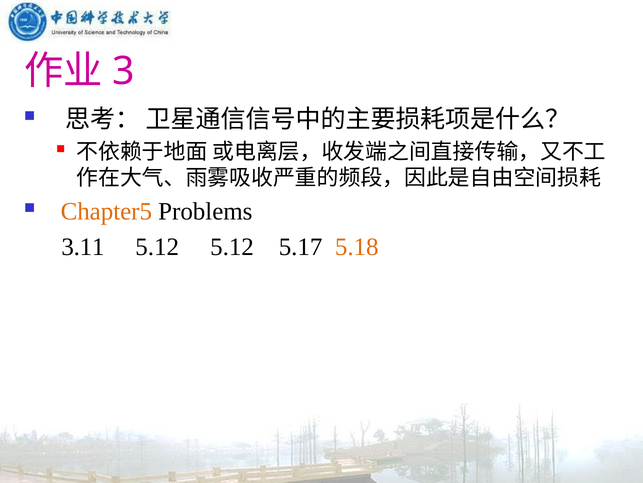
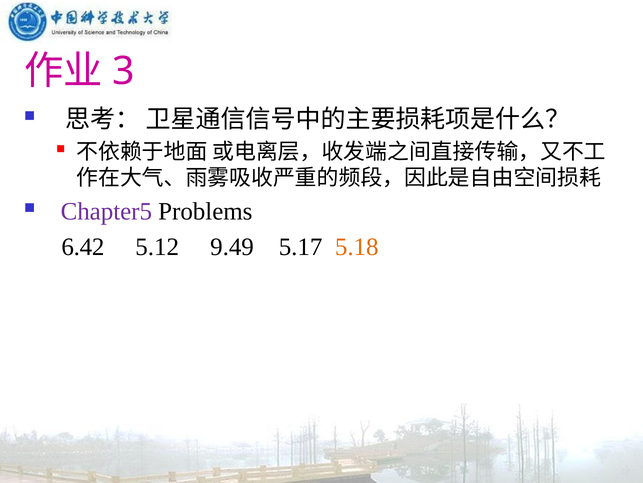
Chapter5 colour: orange -> purple
3.11: 3.11 -> 6.42
5.12 5.12: 5.12 -> 9.49
